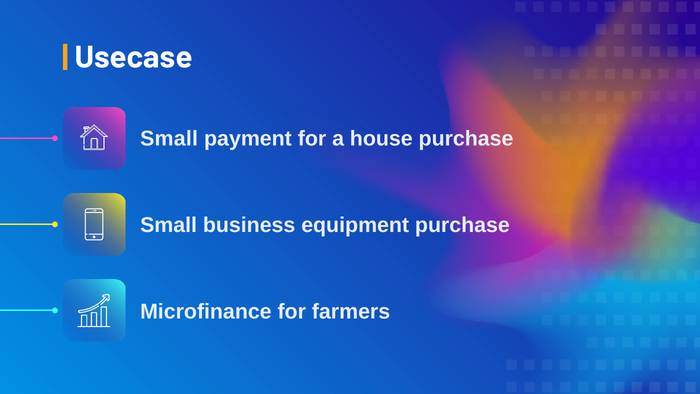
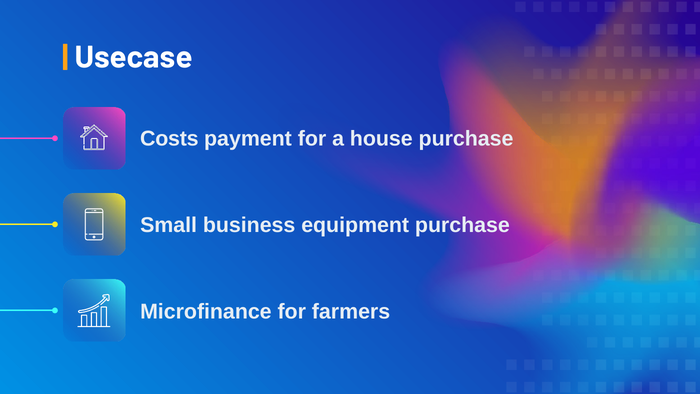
Small at (169, 139): Small -> Costs
